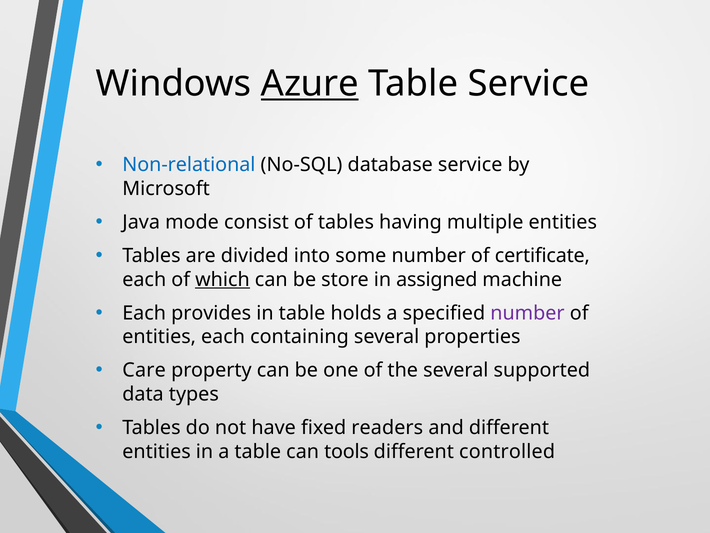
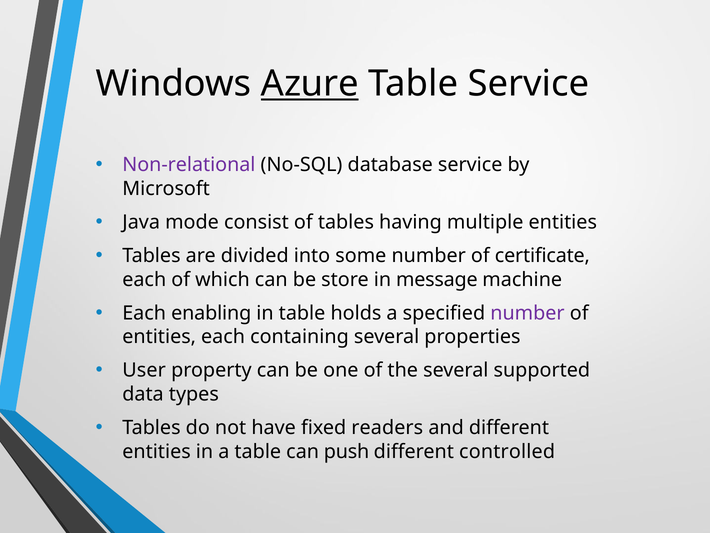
Non-relational colour: blue -> purple
which underline: present -> none
assigned: assigned -> message
provides: provides -> enabling
Care: Care -> User
tools: tools -> push
